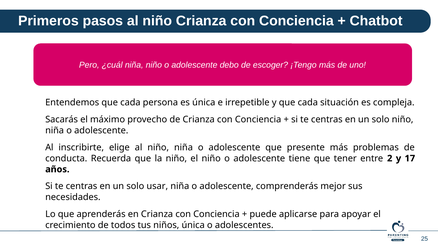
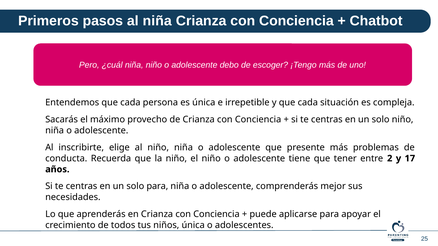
pasos al niño: niño -> niña
solo usar: usar -> para
